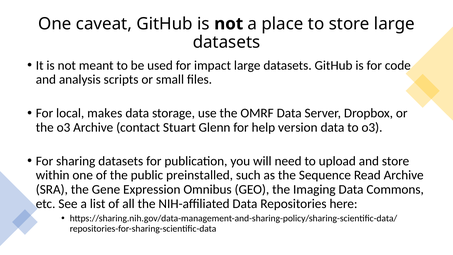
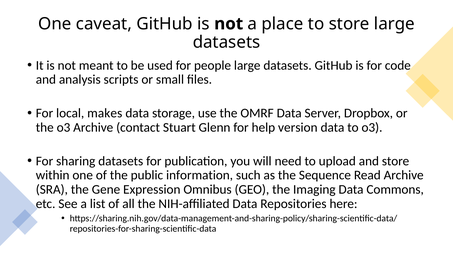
impact: impact -> people
preinstalled: preinstalled -> information
